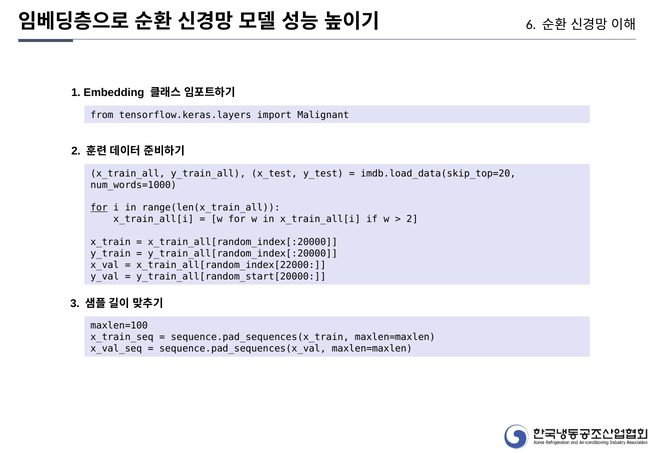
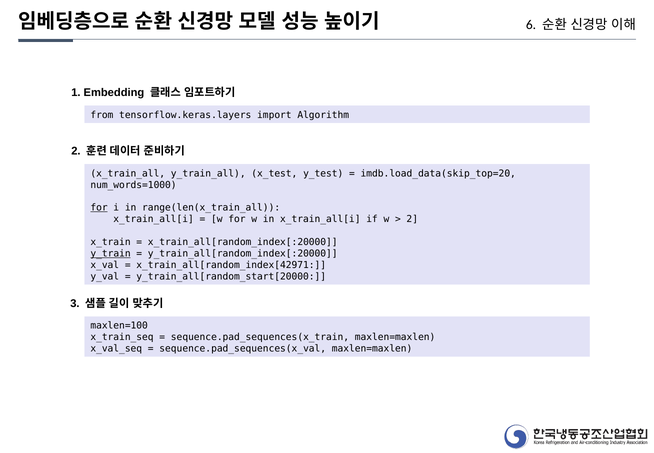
Malignant: Malignant -> Algorithm
y_train underline: none -> present
x_train_all[random_index[22000: x_train_all[random_index[22000 -> x_train_all[random_index[42971
